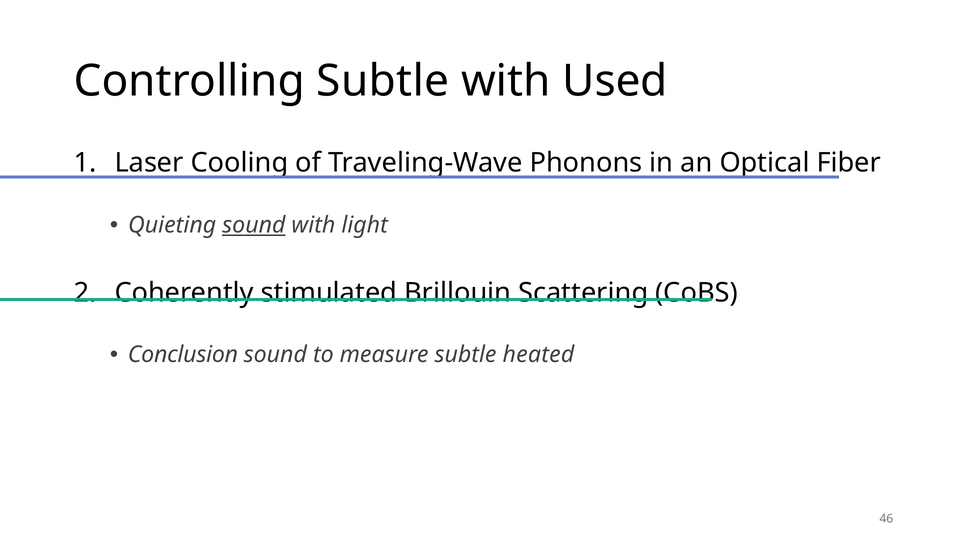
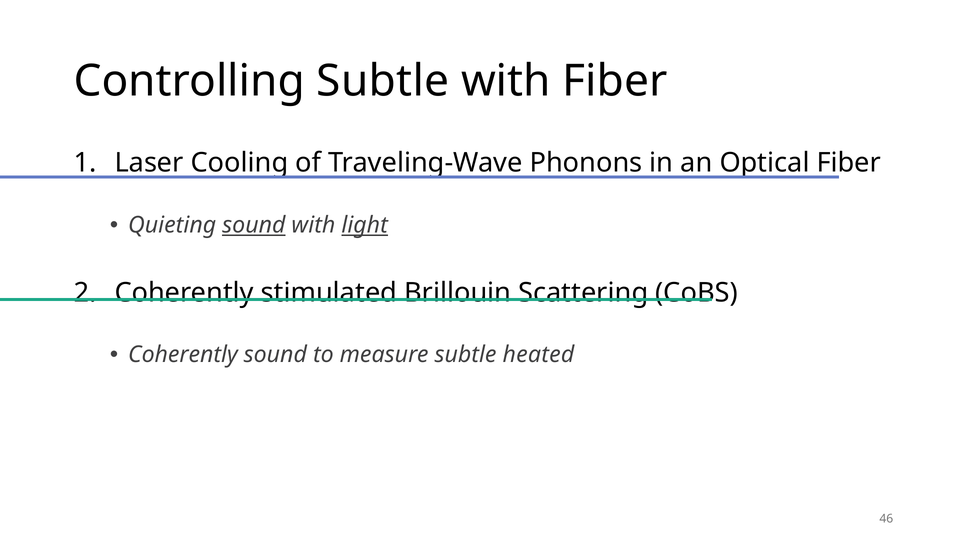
with Used: Used -> Fiber
light underline: none -> present
Conclusion at (183, 355): Conclusion -> Coherently
